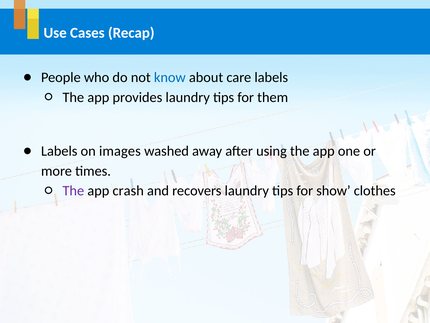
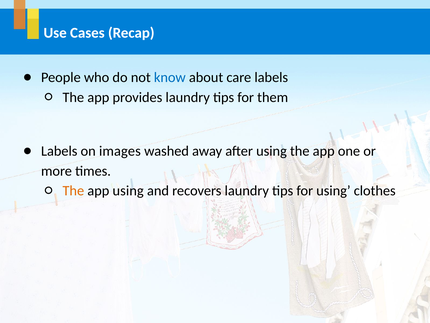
The at (73, 191) colour: purple -> orange
app crash: crash -> using
for show: show -> using
